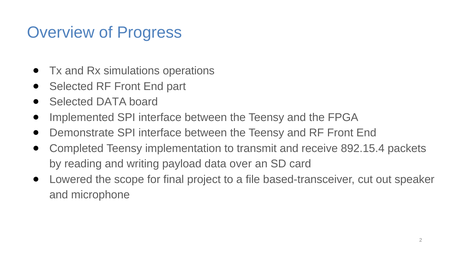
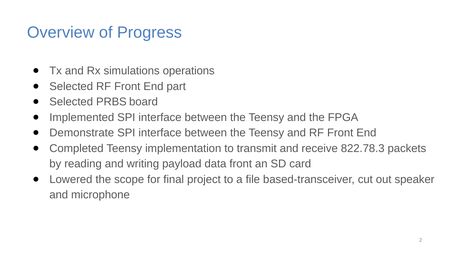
Selected DATA: DATA -> PRBS
892.15.4: 892.15.4 -> 822.78.3
data over: over -> front
